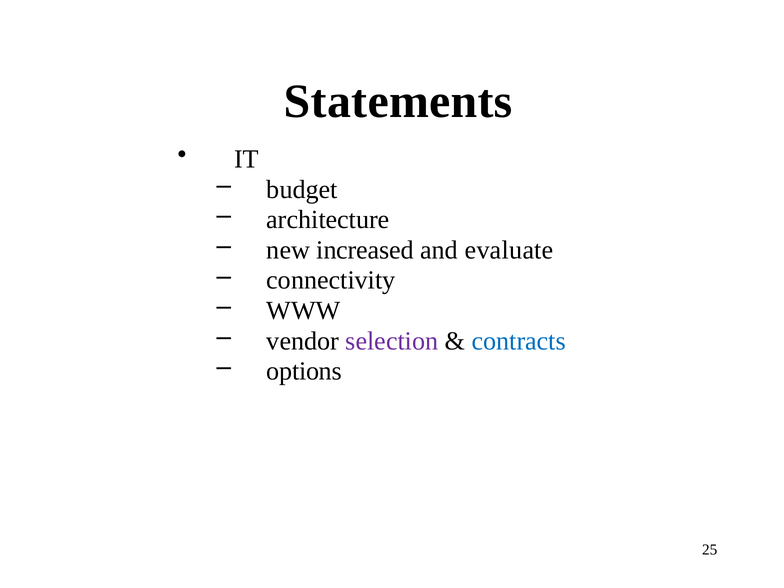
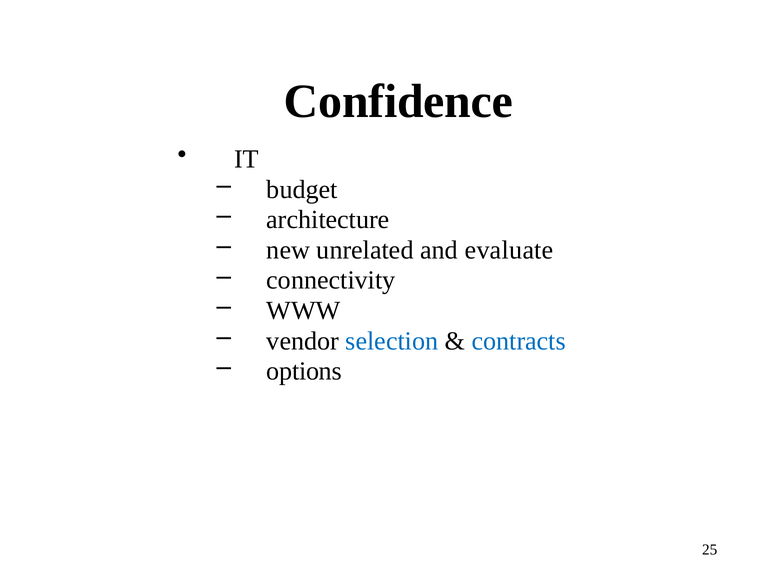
Statements: Statements -> Confidence
increased: increased -> unrelated
selection colour: purple -> blue
